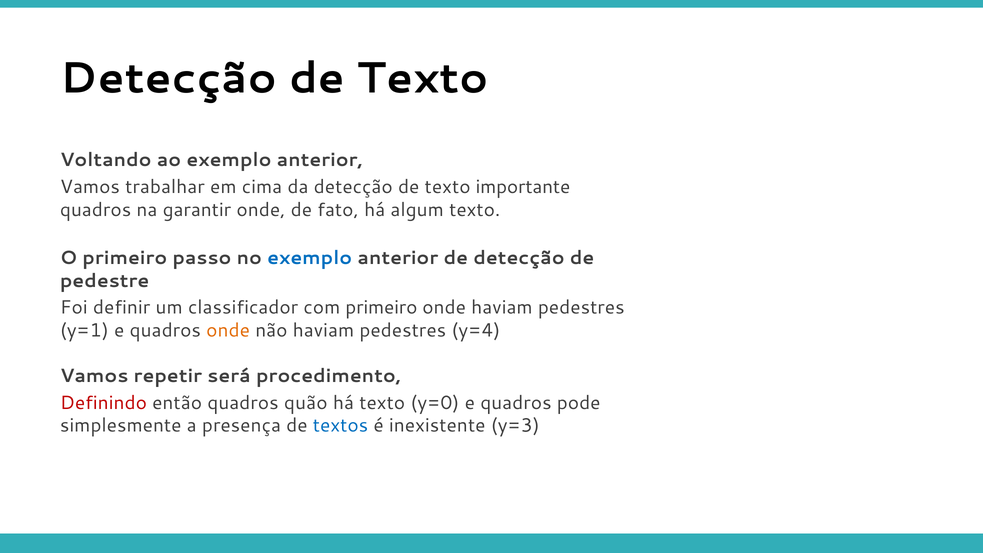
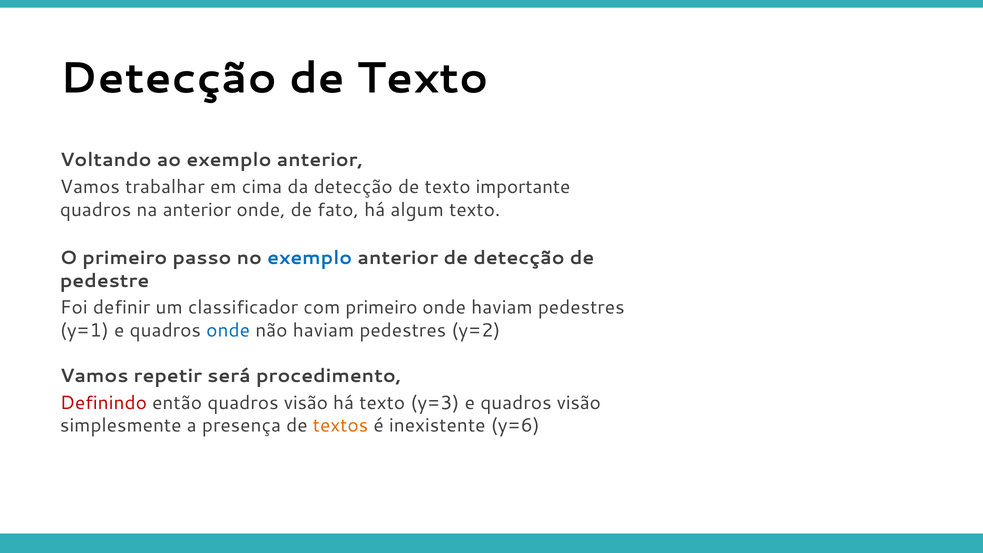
na garantir: garantir -> anterior
onde at (228, 331) colour: orange -> blue
y=4: y=4 -> y=2
então quadros quão: quão -> visão
y=0: y=0 -> y=3
e quadros pode: pode -> visão
textos colour: blue -> orange
y=3: y=3 -> y=6
